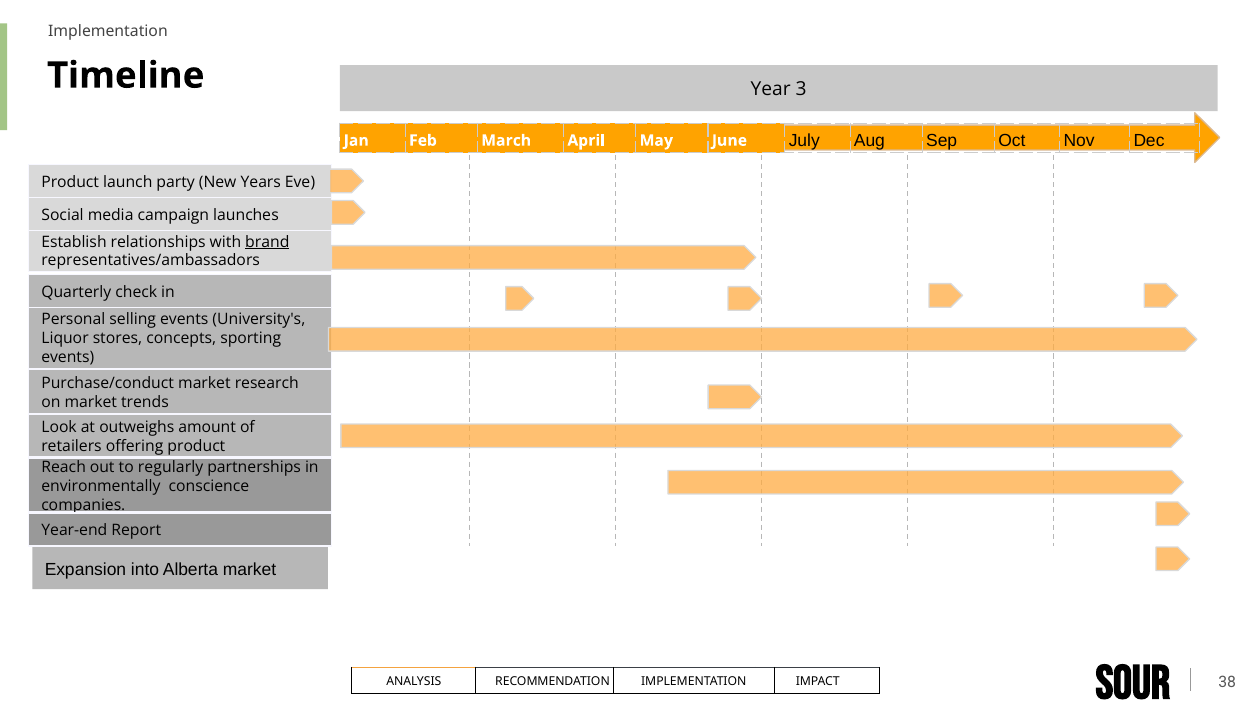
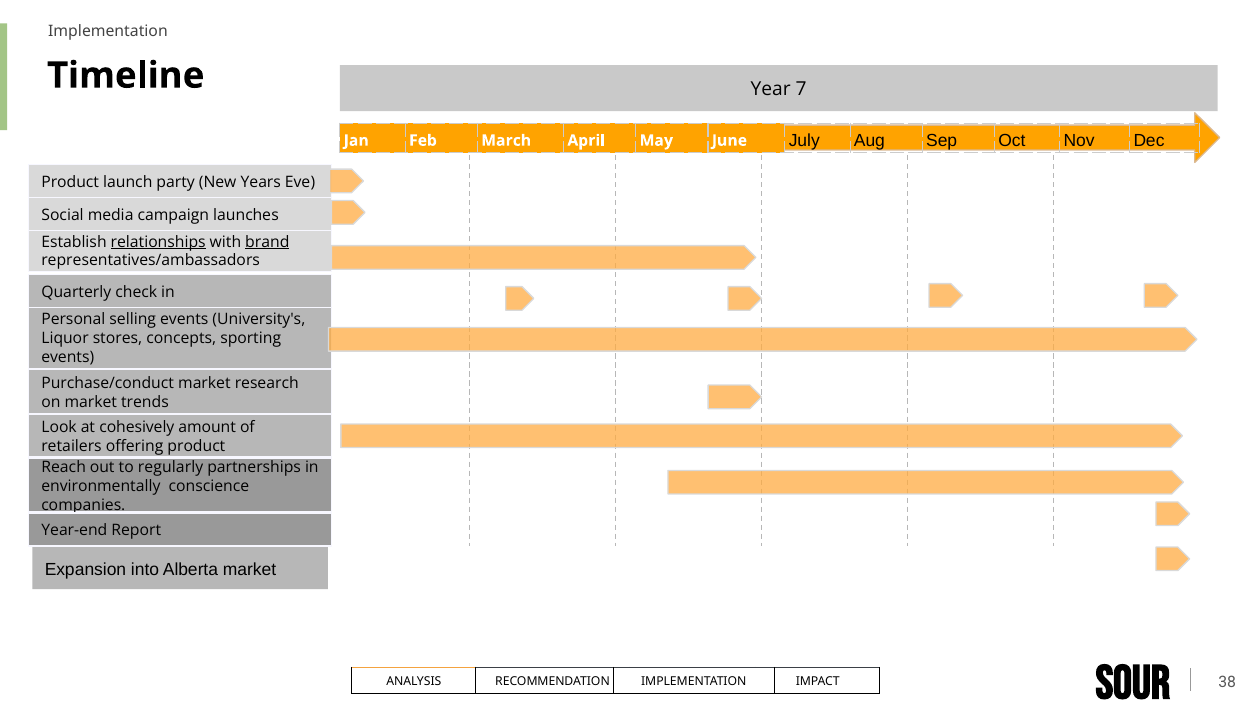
3: 3 -> 7
relationships underline: none -> present
outweighs: outweighs -> cohesively
